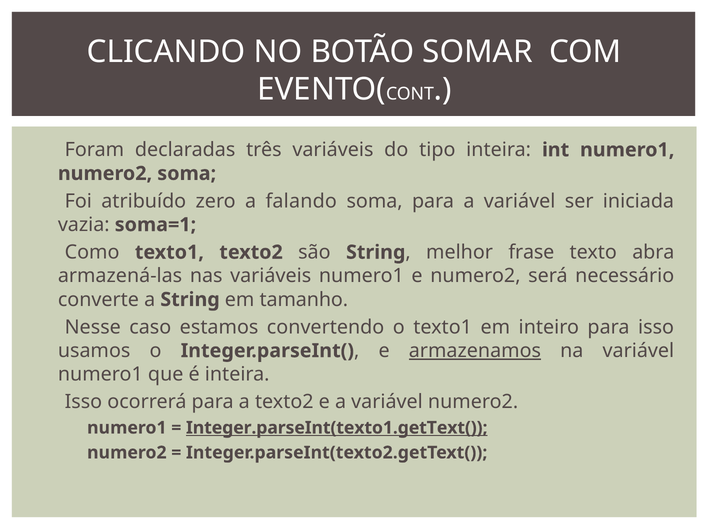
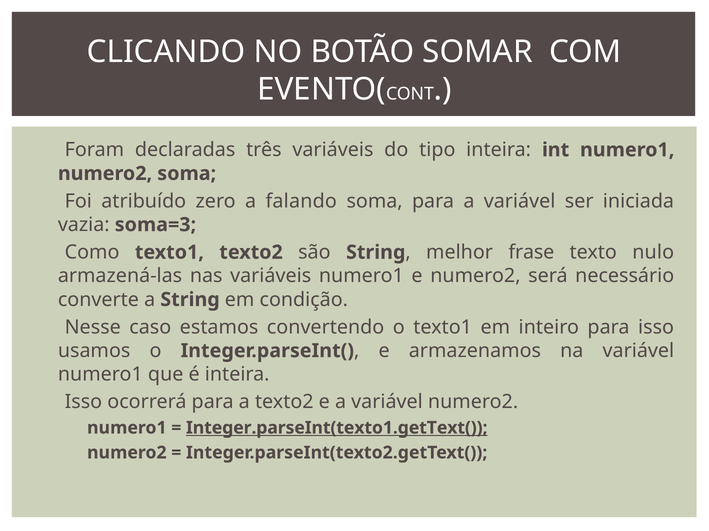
soma=1: soma=1 -> soma=3
abra: abra -> nulo
tamanho: tamanho -> condição
armazenamos underline: present -> none
